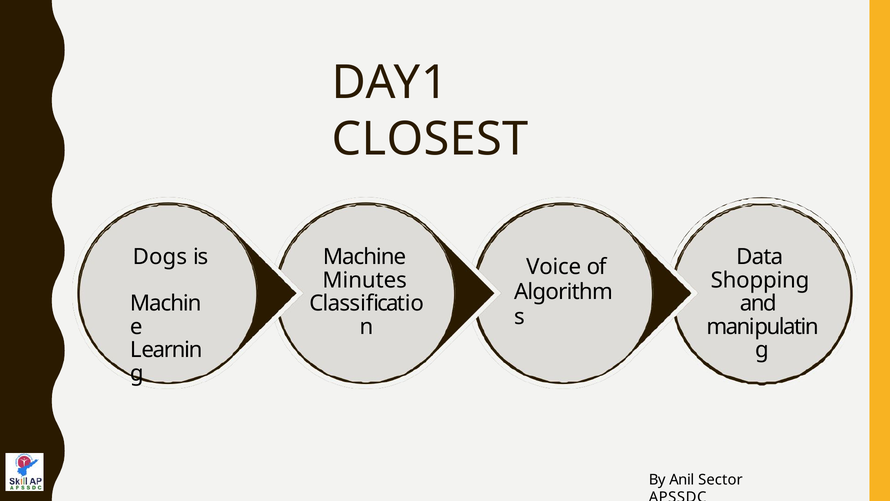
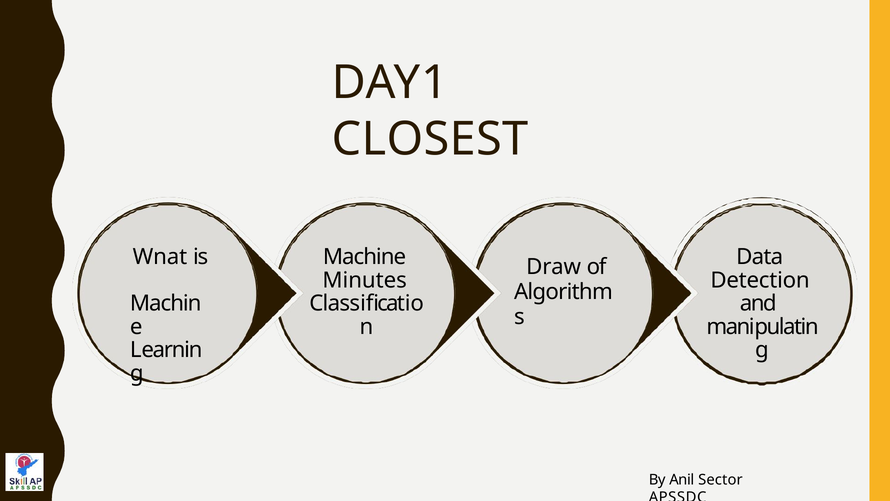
Dogs: Dogs -> Wnat
Voice: Voice -> Draw
Shopping: Shopping -> Detection
